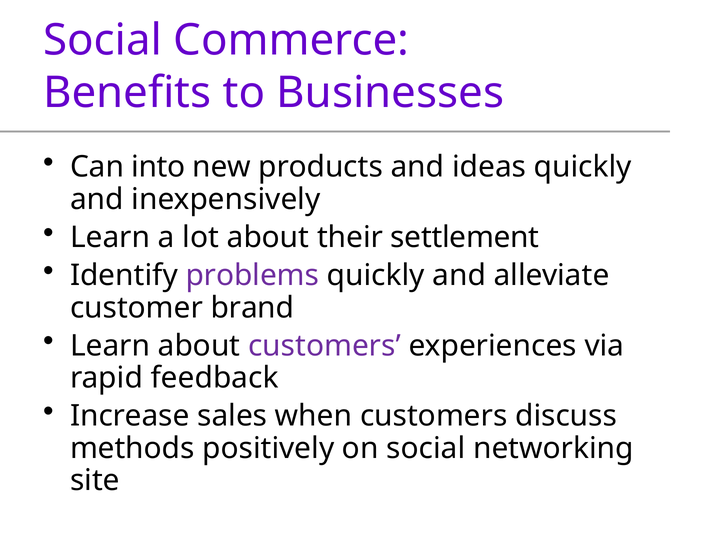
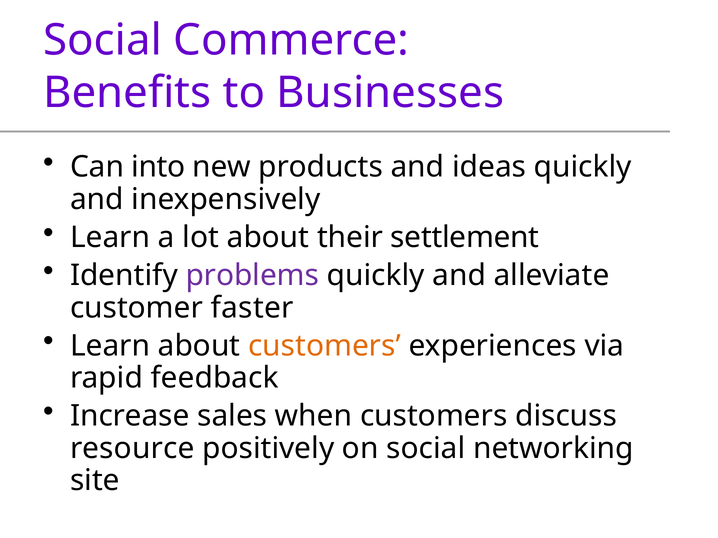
brand: brand -> faster
customers at (324, 346) colour: purple -> orange
methods: methods -> resource
